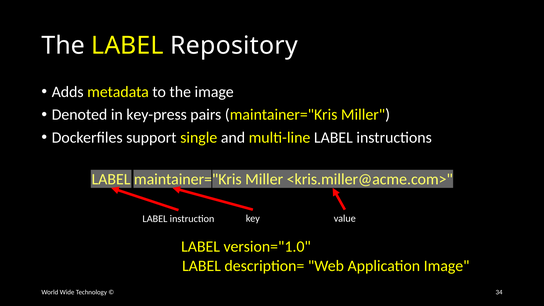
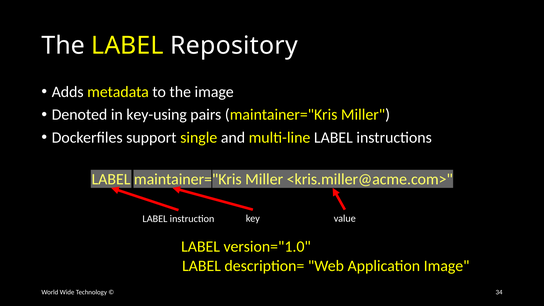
key-press: key-press -> key-using
